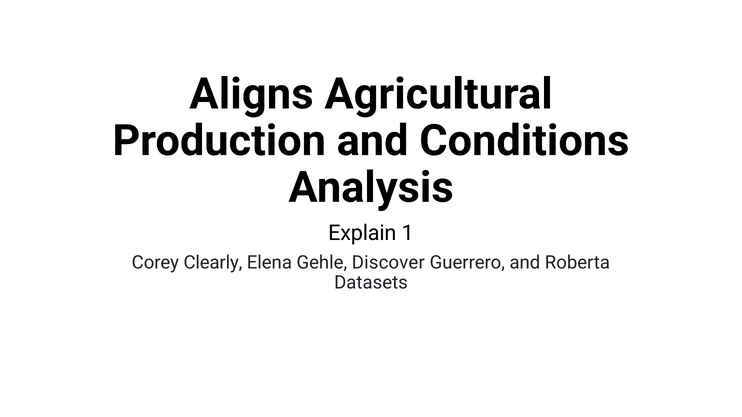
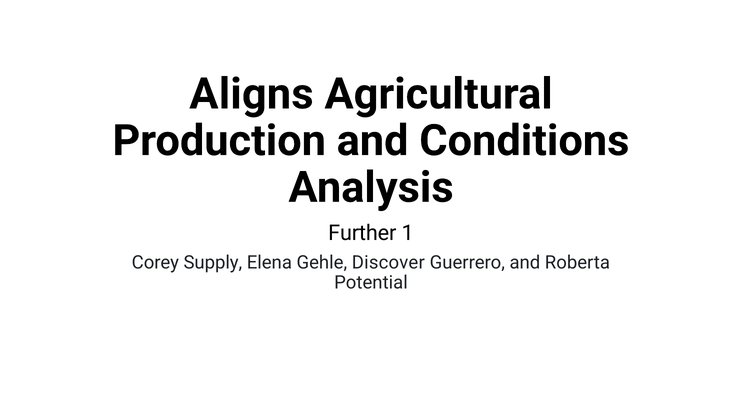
Explain: Explain -> Further
Clearly: Clearly -> Supply
Datasets: Datasets -> Potential
